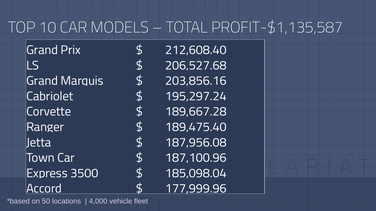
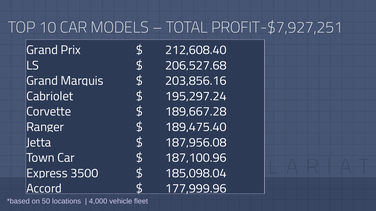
PROFIT-$1,135,587: PROFIT-$1,135,587 -> PROFIT-$7,927,251
